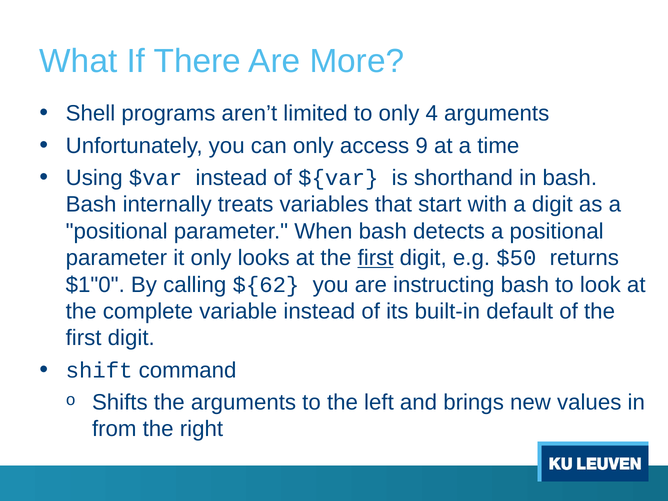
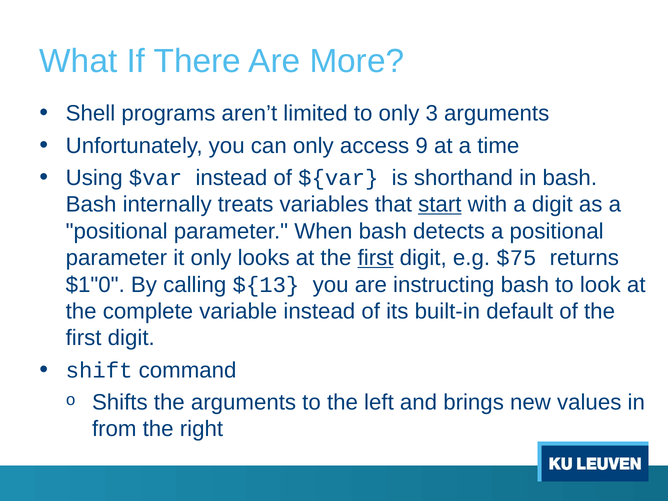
4: 4 -> 3
start underline: none -> present
$50: $50 -> $75
${62: ${62 -> ${13
